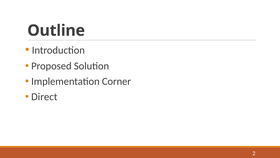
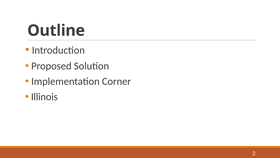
Direct: Direct -> Illinois
